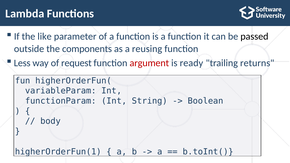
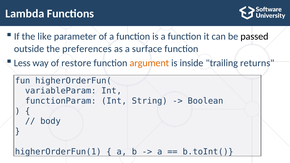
components: components -> preferences
reusing: reusing -> surface
request: request -> restore
argument colour: red -> orange
ready: ready -> inside
